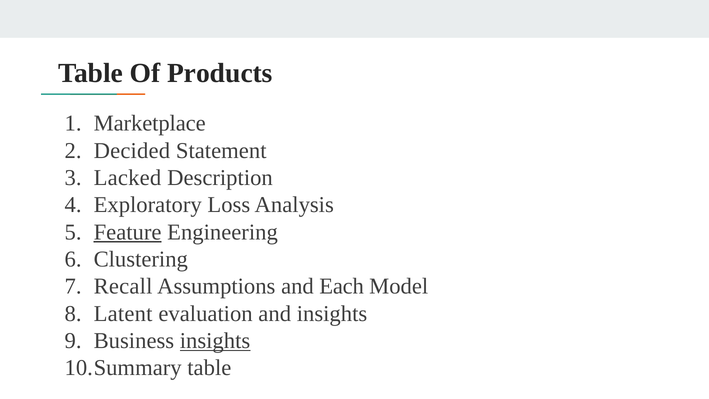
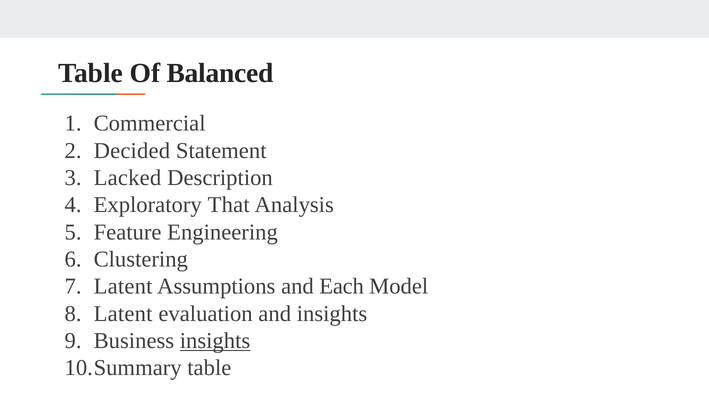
Products: Products -> Balanced
Marketplace: Marketplace -> Commercial
Loss: Loss -> That
Feature underline: present -> none
Recall at (123, 286): Recall -> Latent
